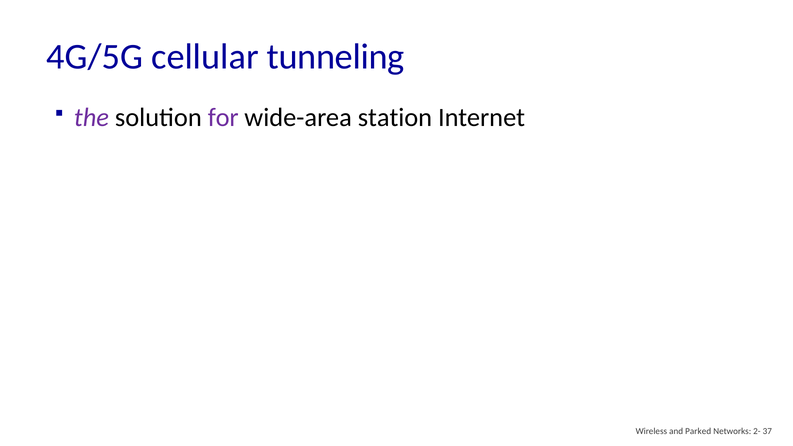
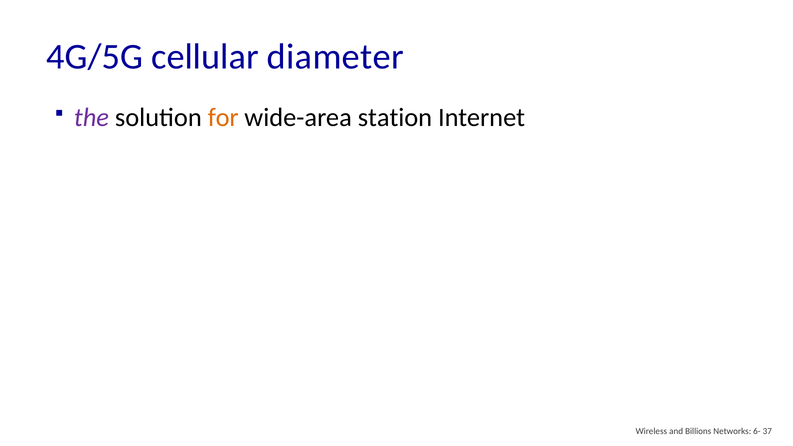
tunneling: tunneling -> diameter
for colour: purple -> orange
Parked: Parked -> Billions
2-: 2- -> 6-
